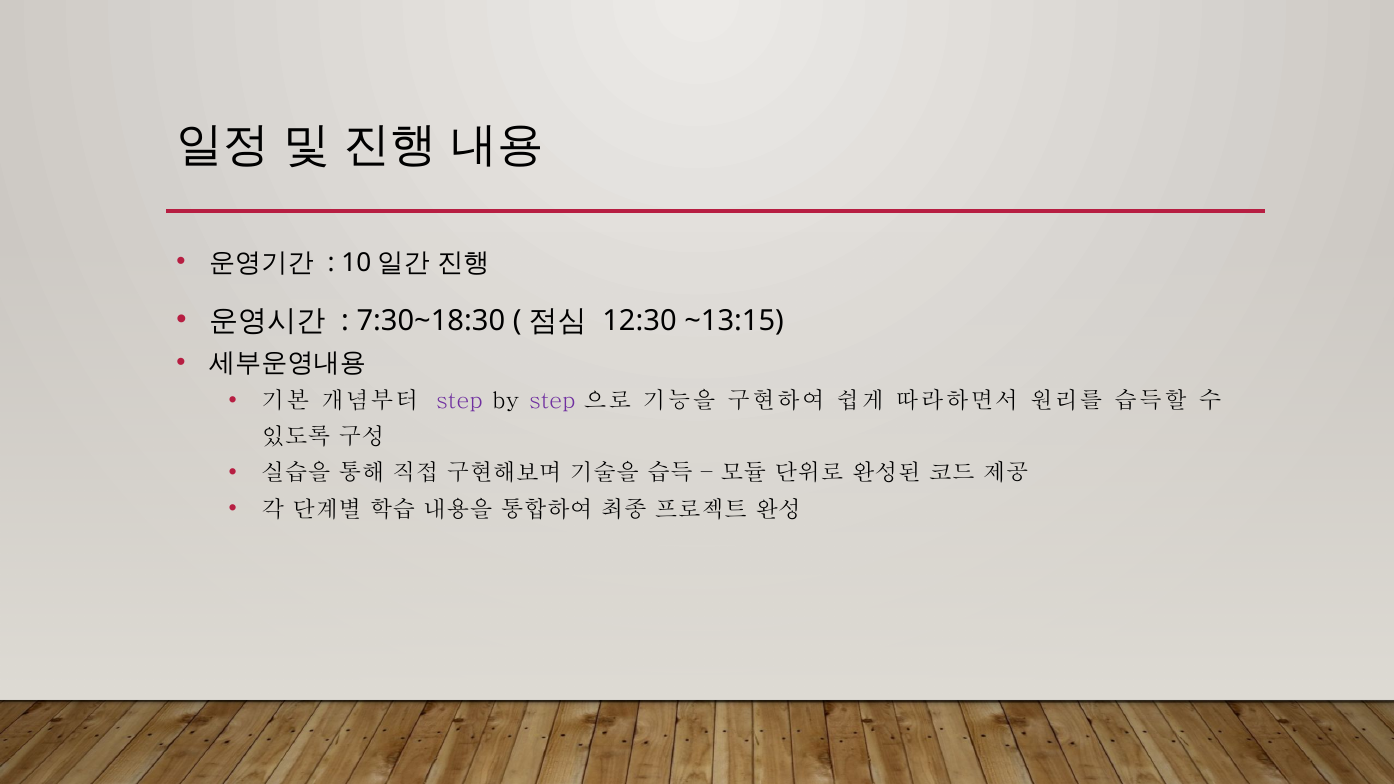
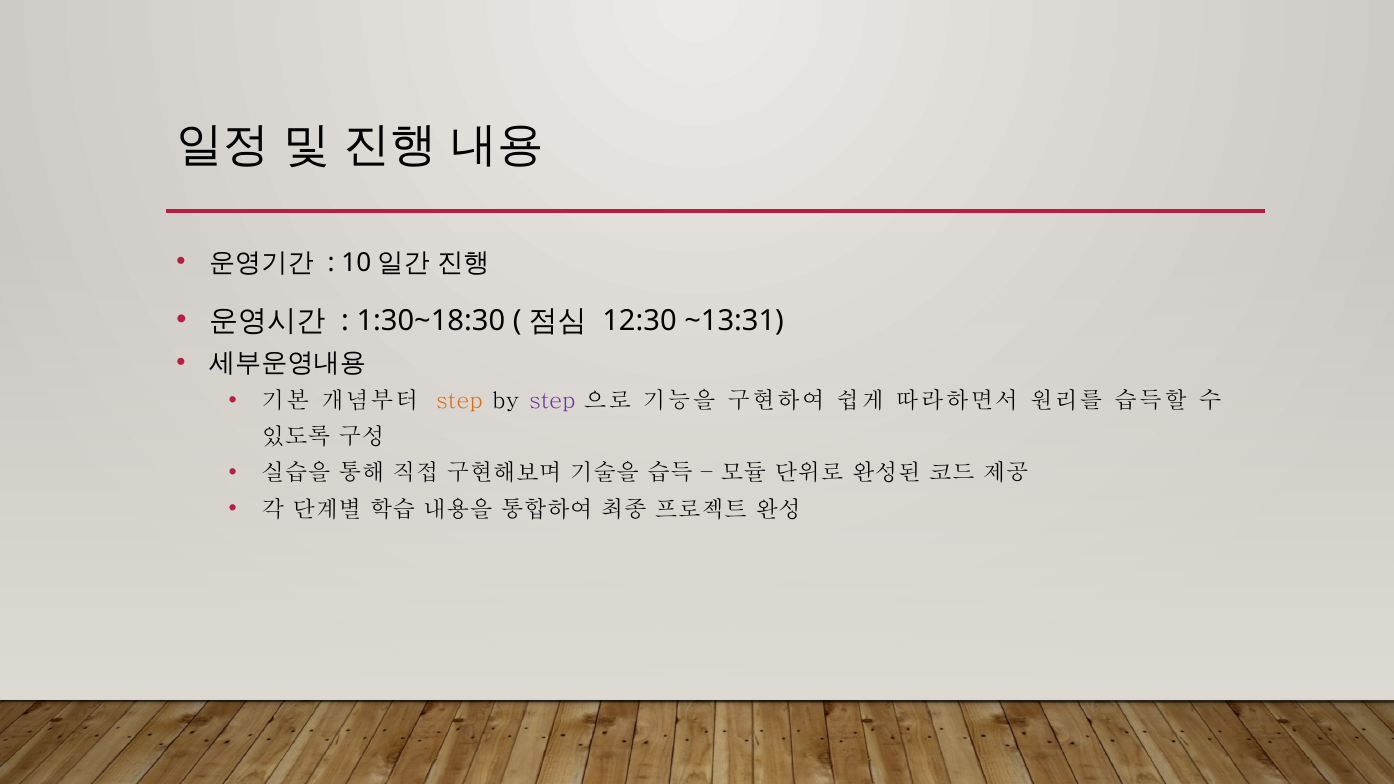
7:30~18:30: 7:30~18:30 -> 1:30~18:30
~13:15: ~13:15 -> ~13:31
step at (459, 401) colour: purple -> orange
